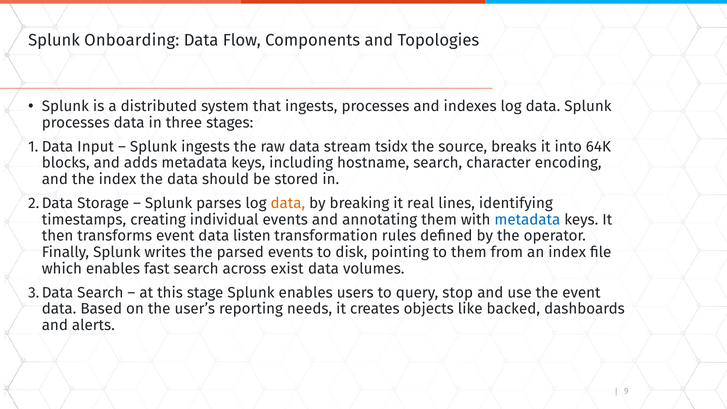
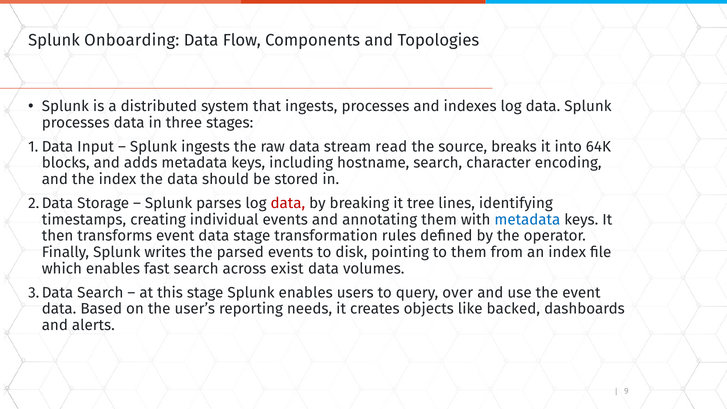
tsidx: tsidx -> read
data at (288, 203) colour: orange -> red
real: real -> tree
data listen: listen -> stage
stop: stop -> over
